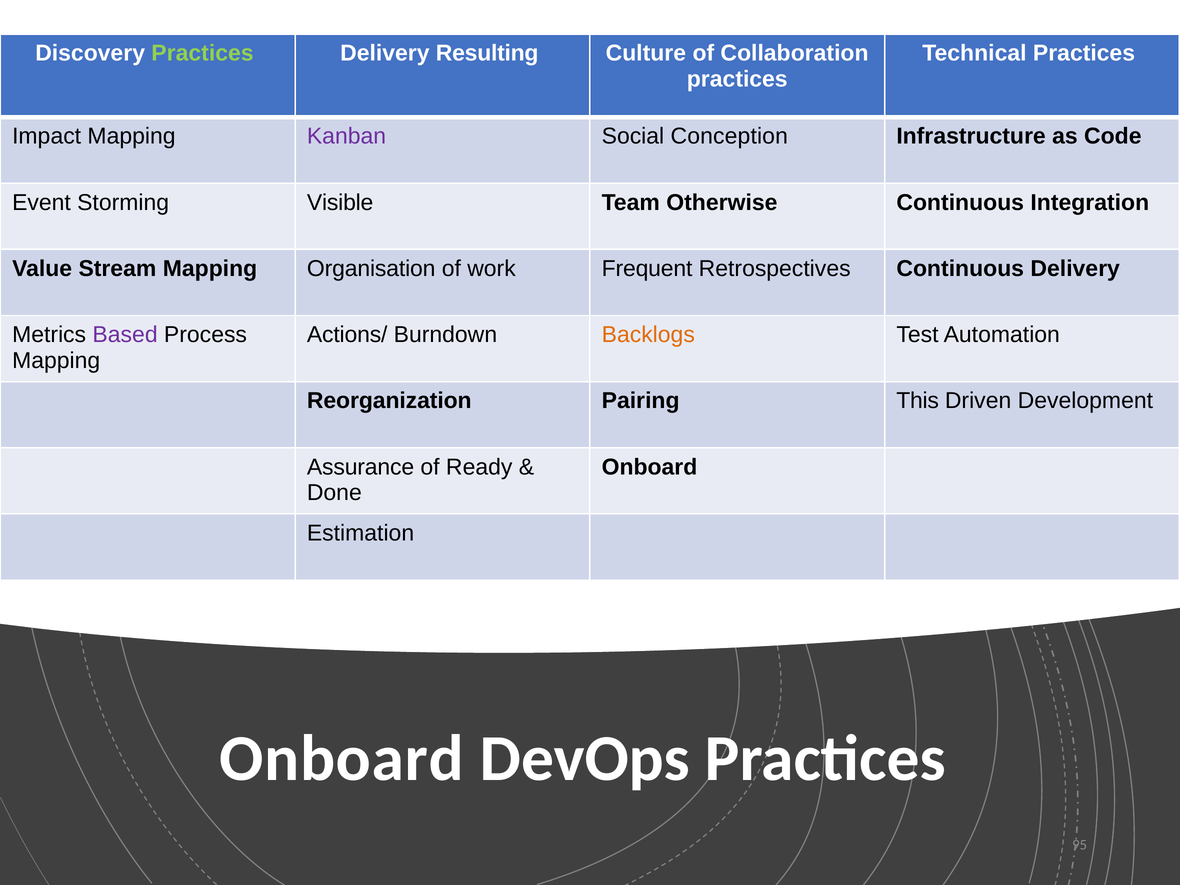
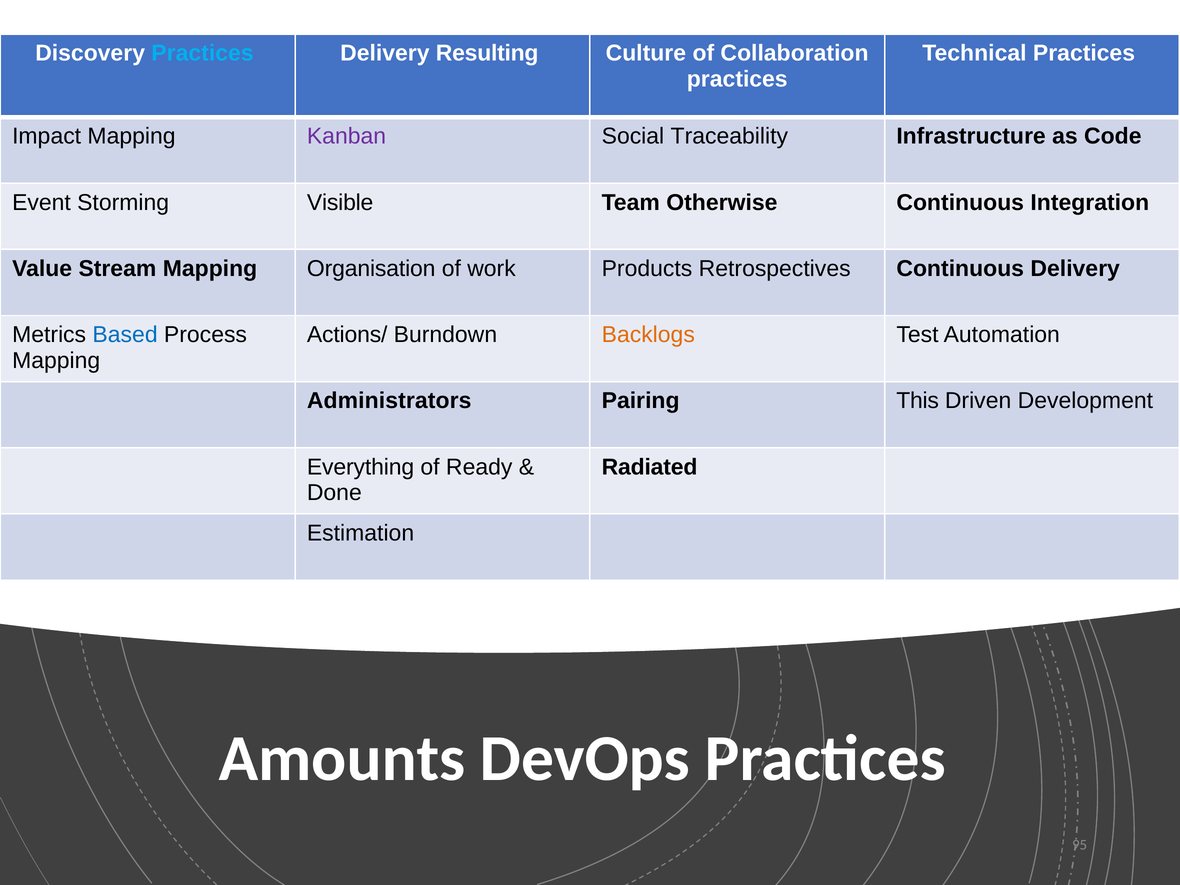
Practices at (202, 53) colour: light green -> light blue
Conception: Conception -> Traceability
Frequent: Frequent -> Products
Based colour: purple -> blue
Reorganization: Reorganization -> Administrators
Assurance: Assurance -> Everything
Onboard at (649, 467): Onboard -> Radiated
Onboard at (342, 759): Onboard -> Amounts
